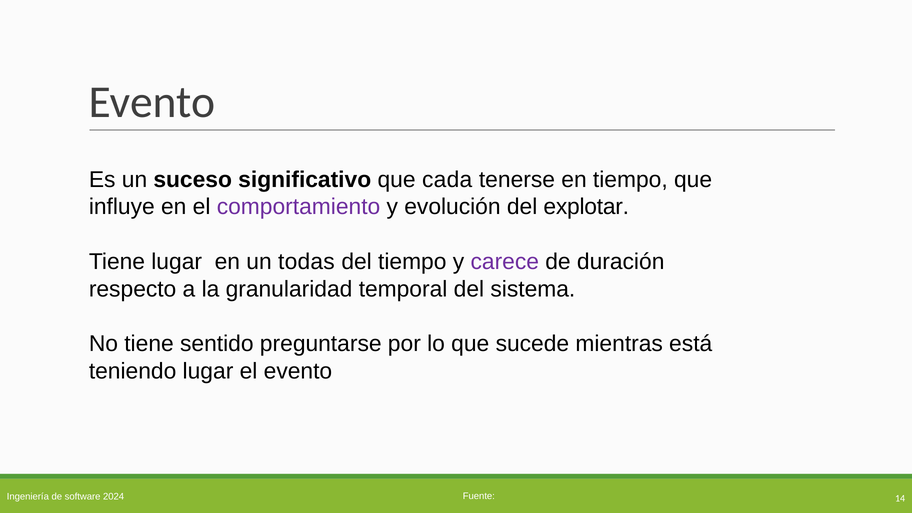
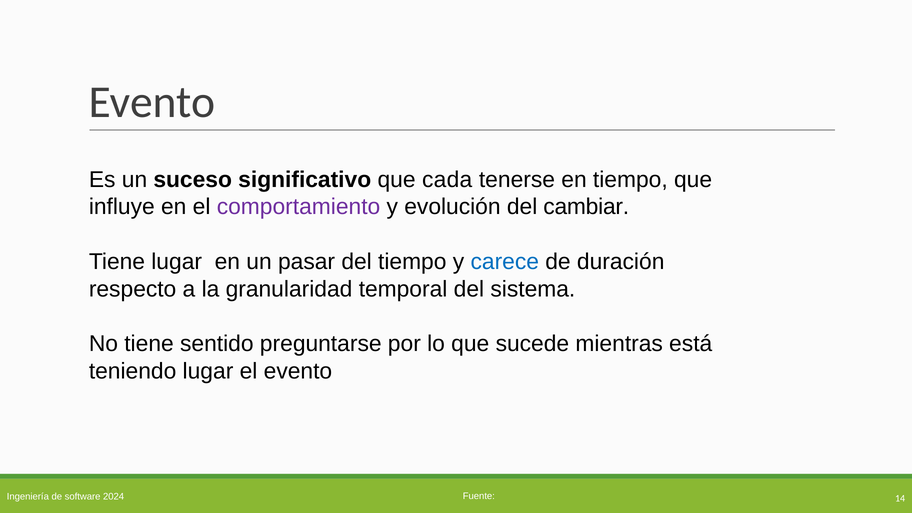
explotar: explotar -> cambiar
todas: todas -> pasar
carece colour: purple -> blue
